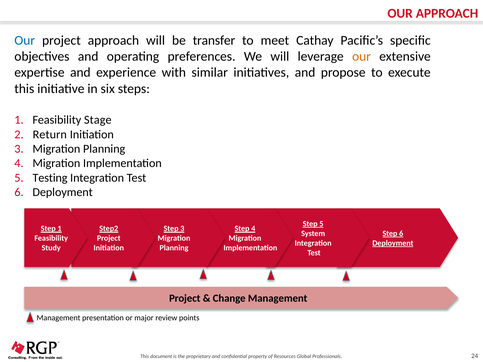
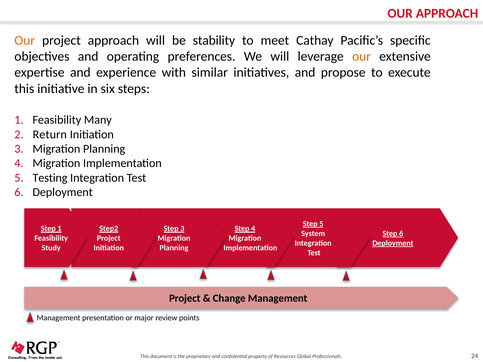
Our at (25, 40) colour: blue -> orange
transfer: transfer -> stability
Stage: Stage -> Many
